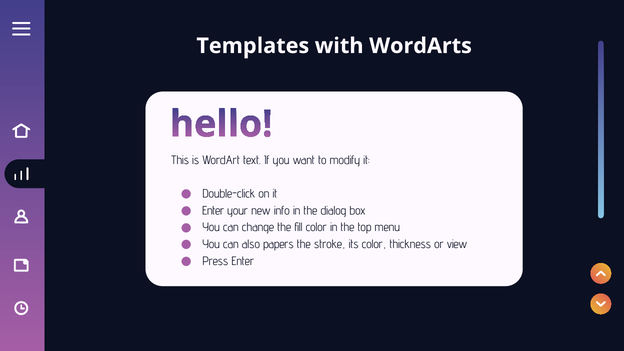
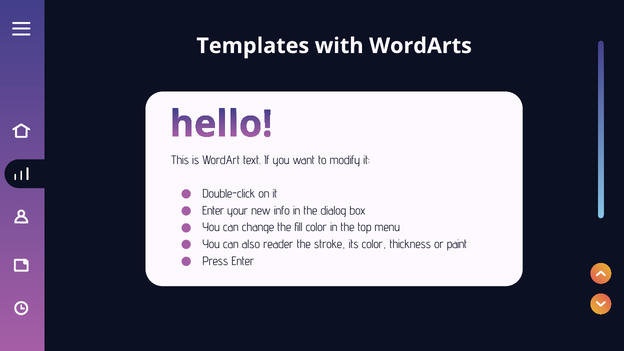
papers: papers -> reader
view: view -> paint
